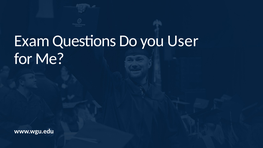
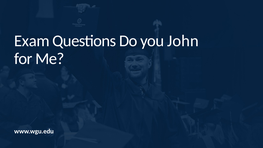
User: User -> John
